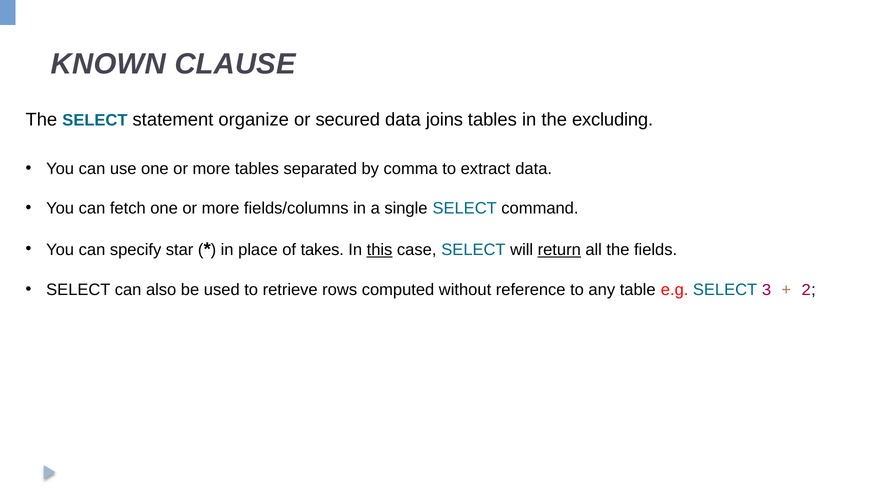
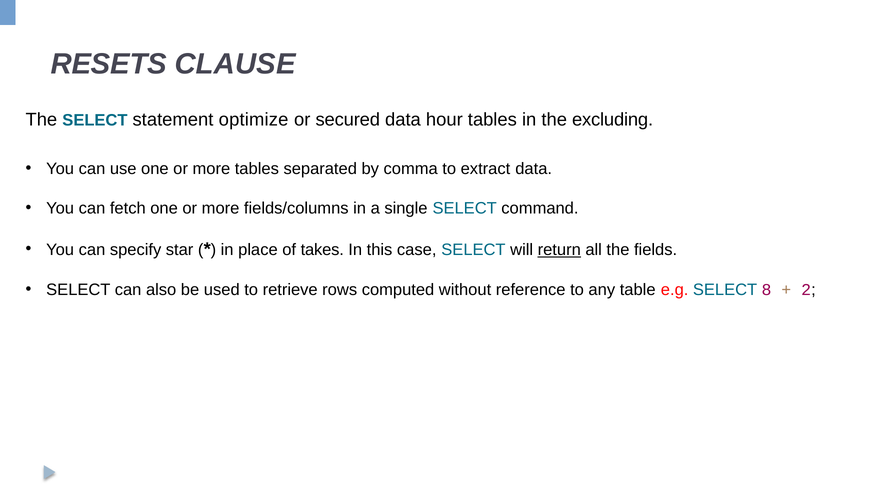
KNOWN: KNOWN -> RESETS
organize: organize -> optimize
joins: joins -> hour
this underline: present -> none
3: 3 -> 8
